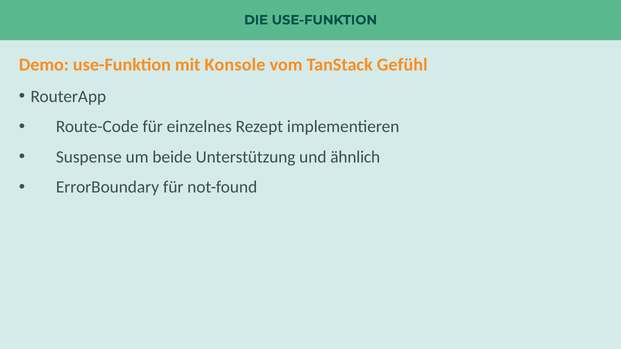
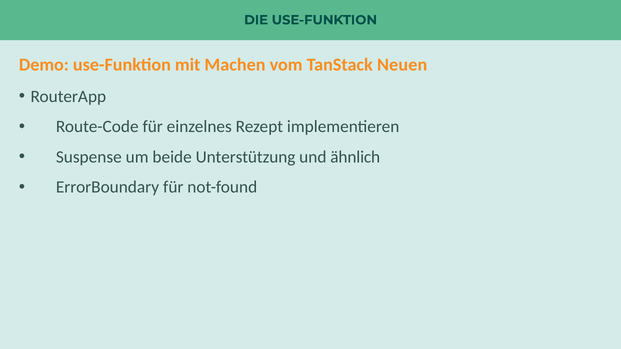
Konsole: Konsole -> Machen
Gefühl: Gefühl -> Neuen
